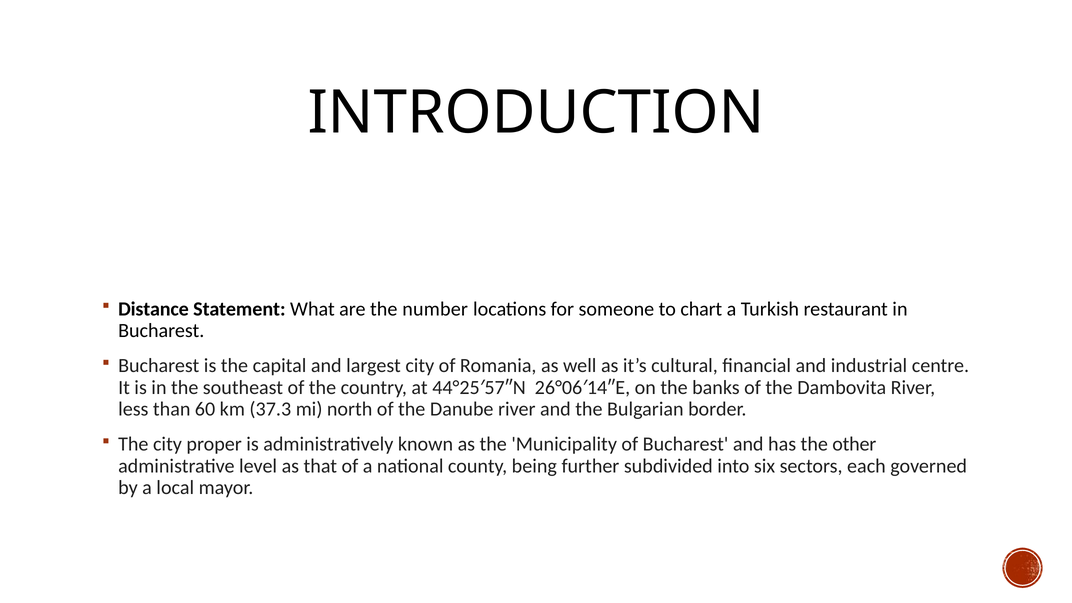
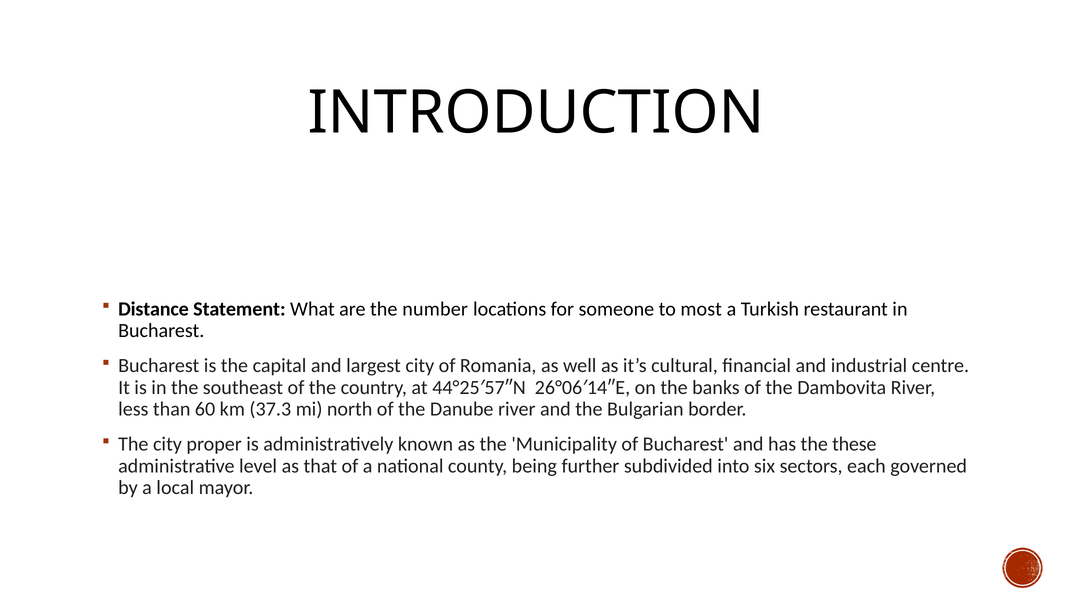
chart: chart -> most
other: other -> these
